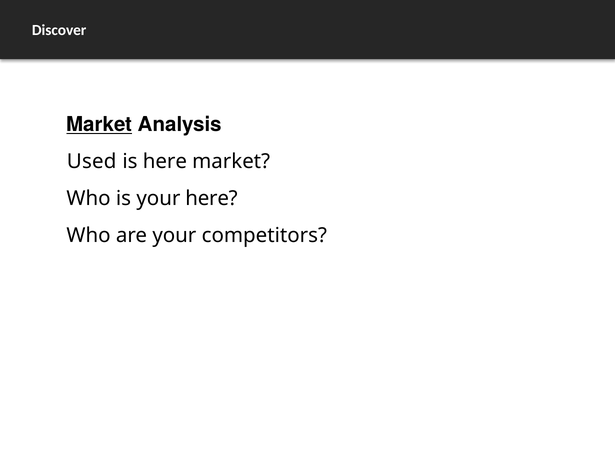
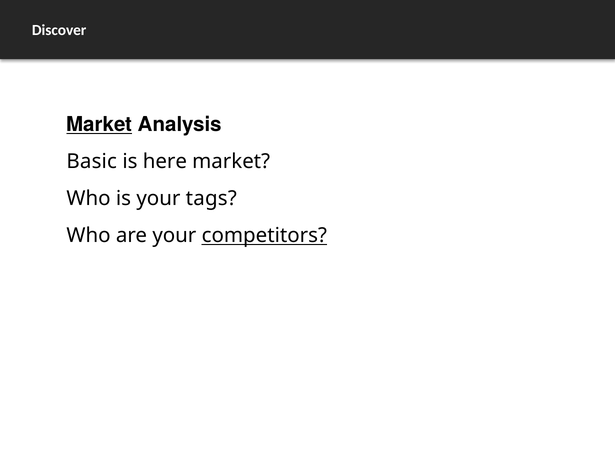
Used: Used -> Basic
your here: here -> tags
competitors underline: none -> present
